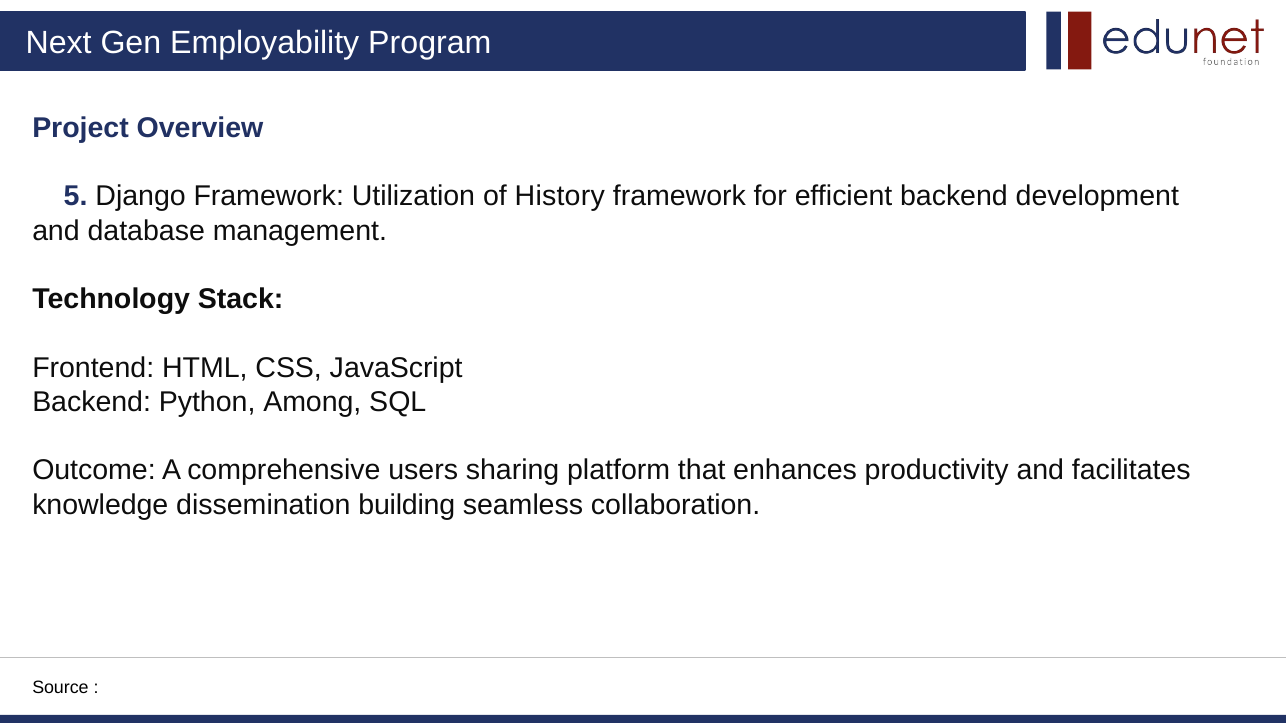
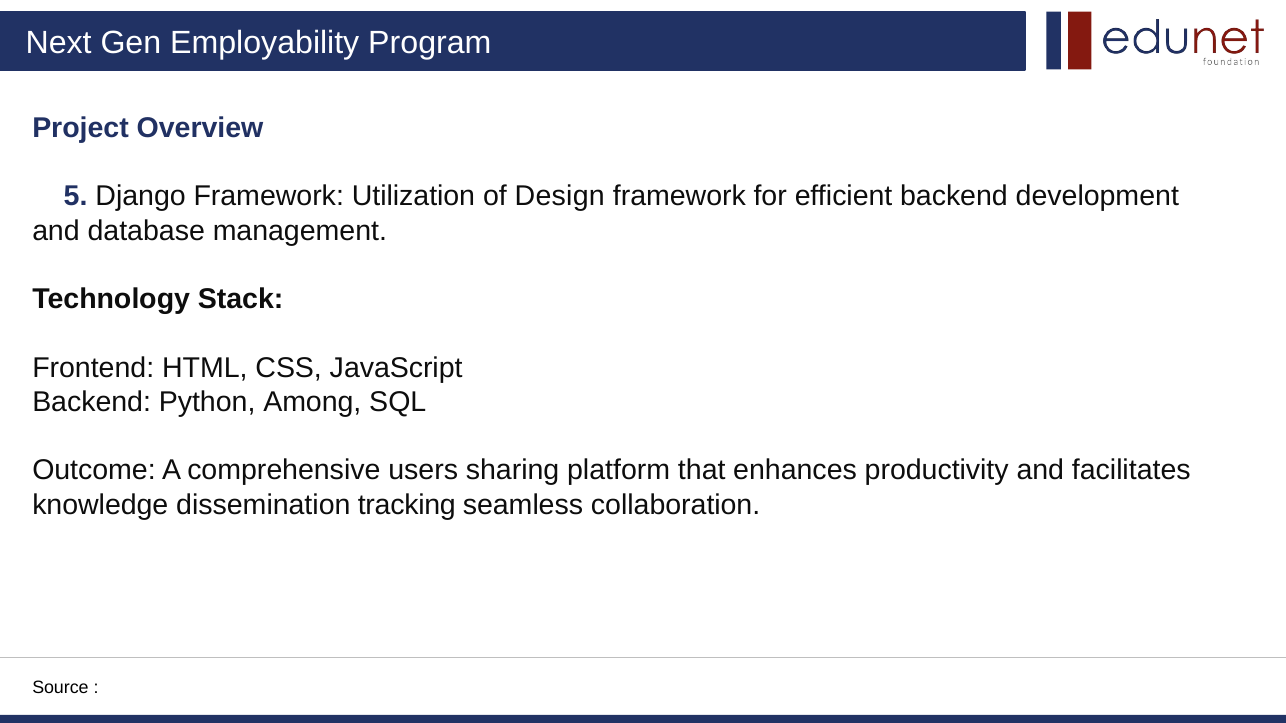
History: History -> Design
building: building -> tracking
